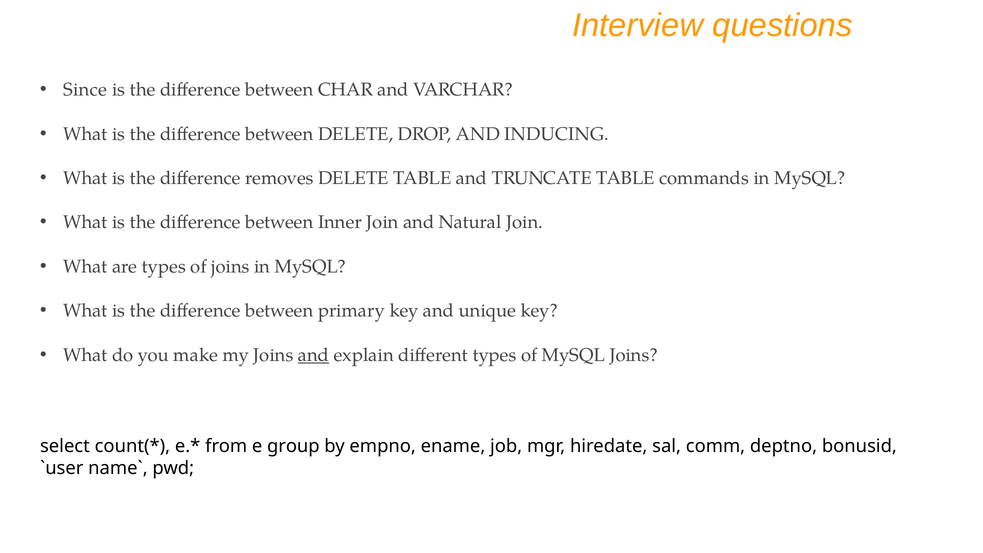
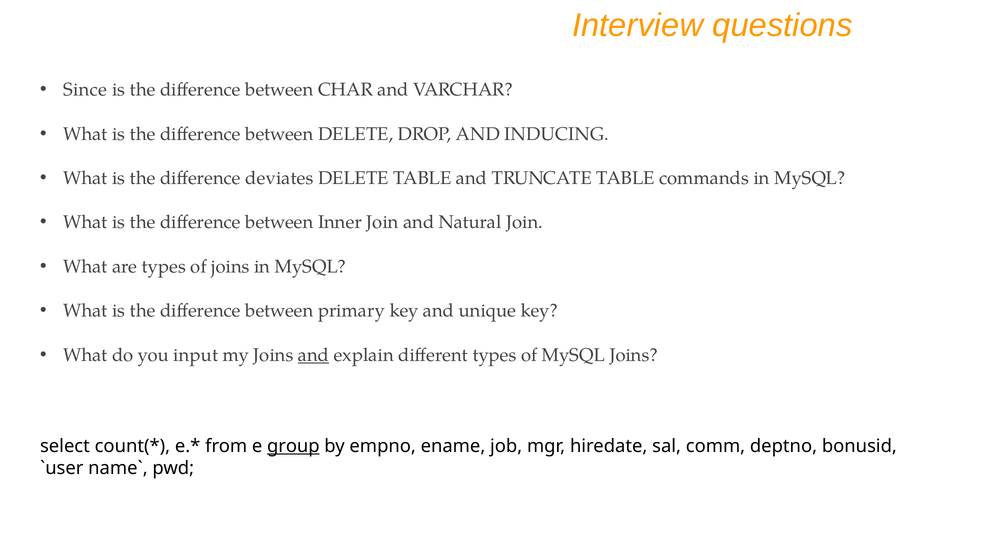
removes: removes -> deviates
make: make -> input
group underline: none -> present
